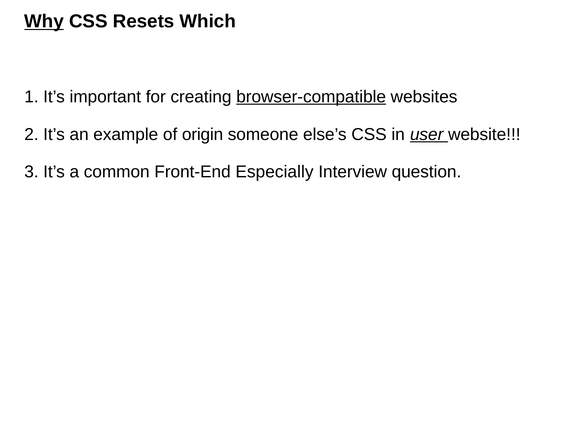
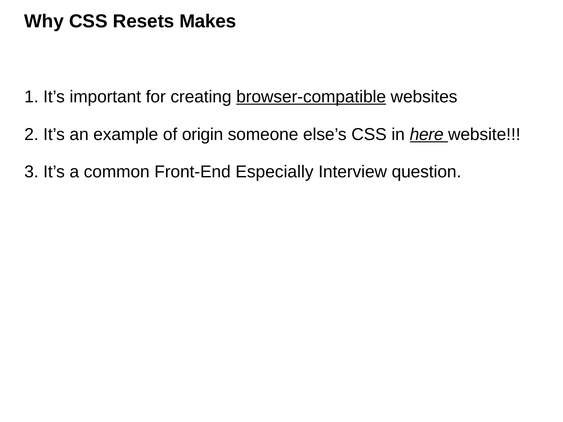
Why underline: present -> none
Which: Which -> Makes
user: user -> here
